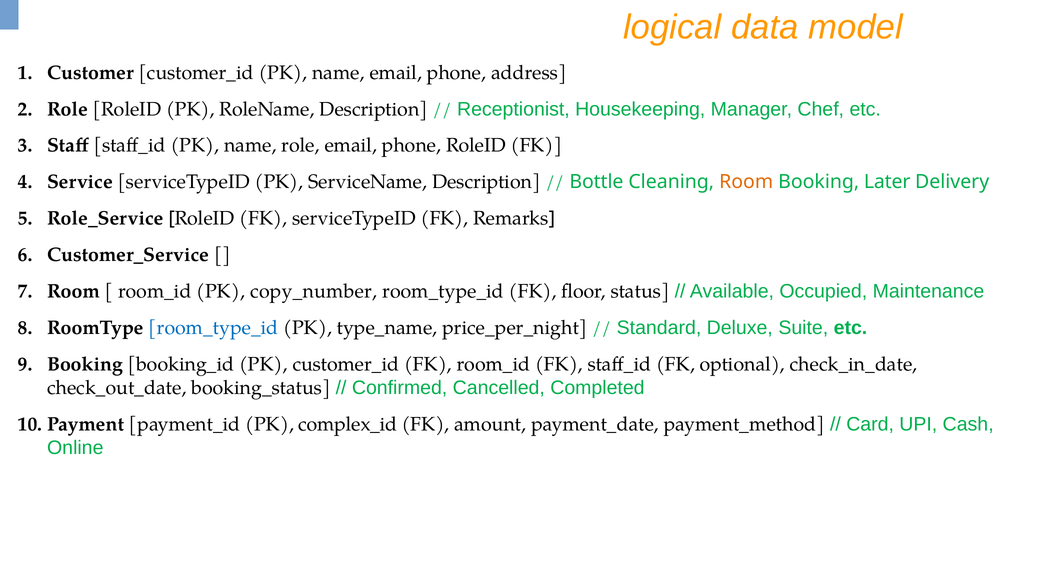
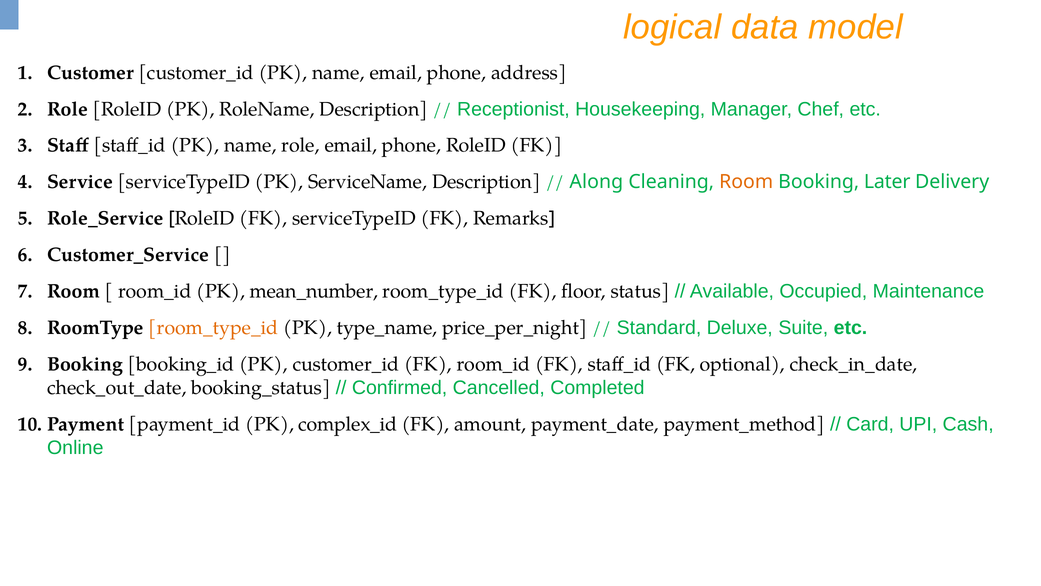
Bottle: Bottle -> Along
copy_number: copy_number -> mean_number
room_type_id at (213, 328) colour: blue -> orange
